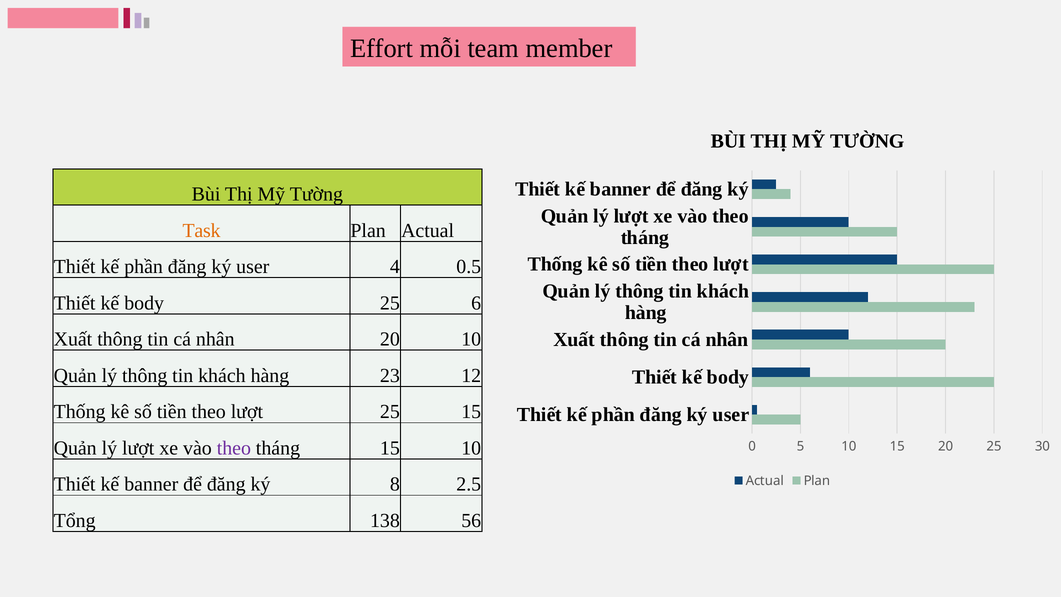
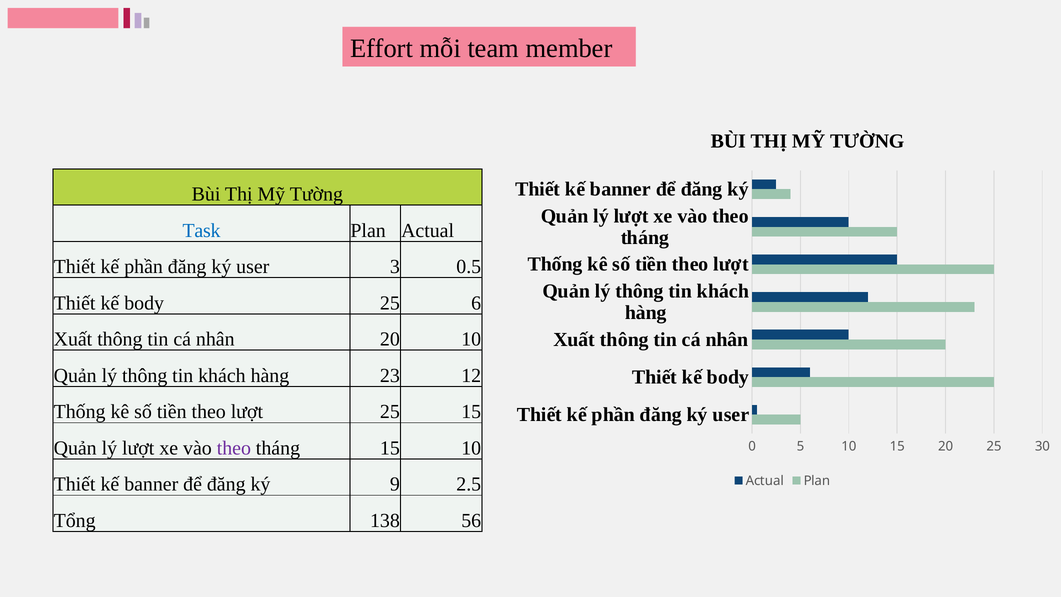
Task colour: orange -> blue
4: 4 -> 3
8: 8 -> 9
